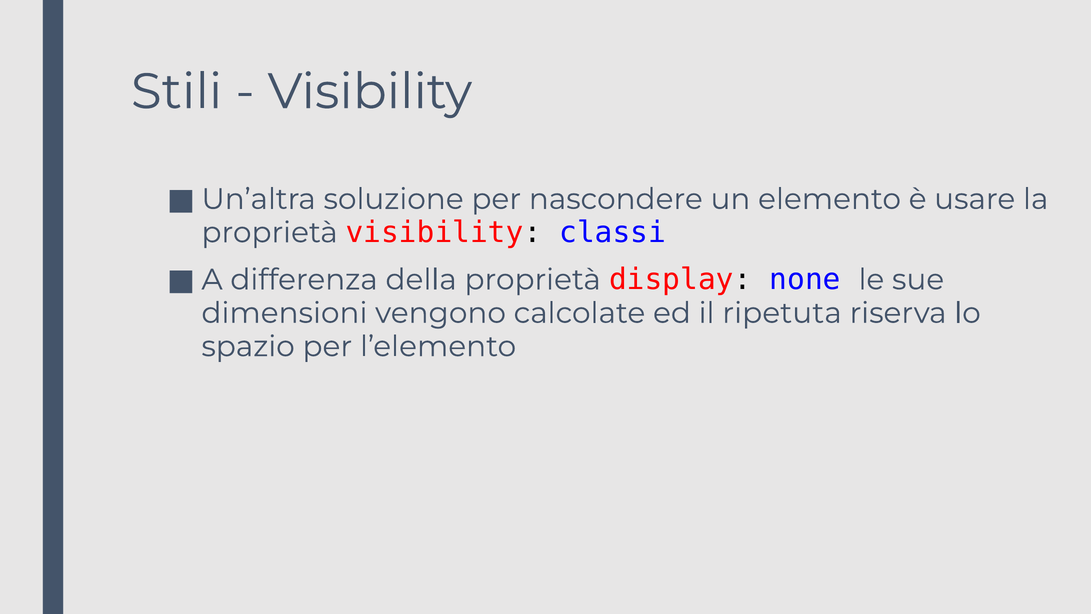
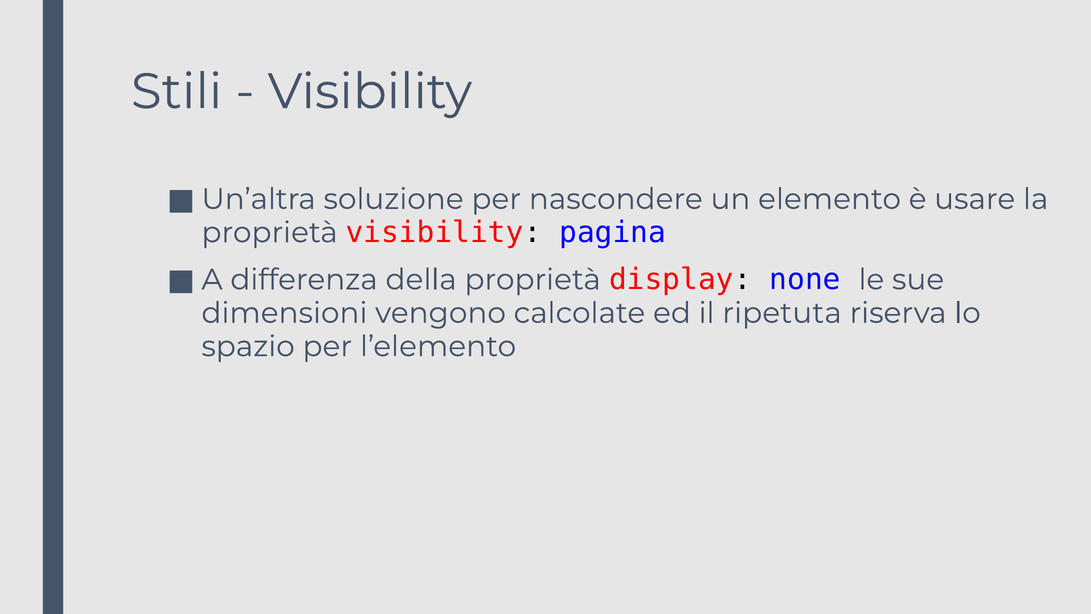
classi: classi -> pagina
